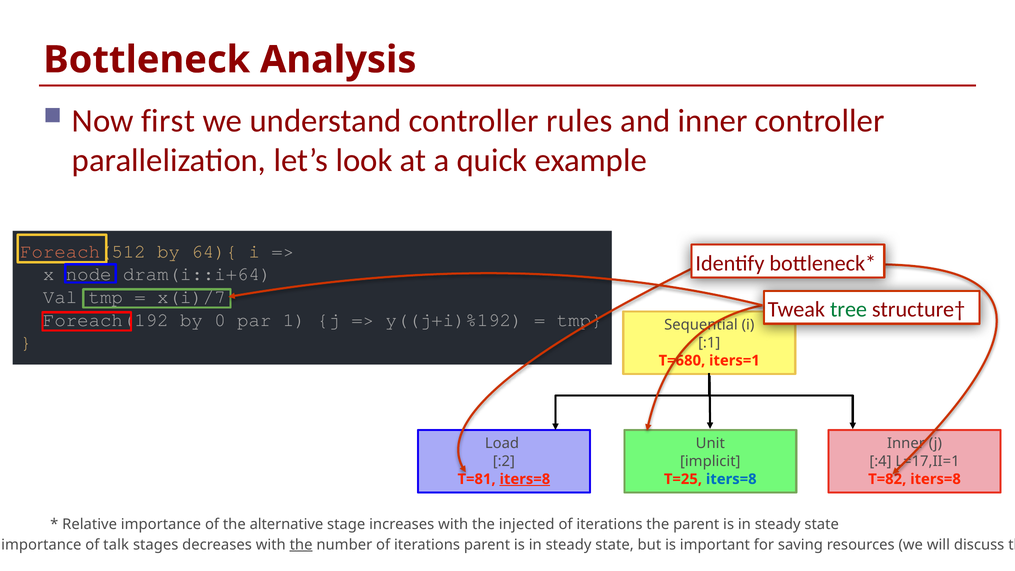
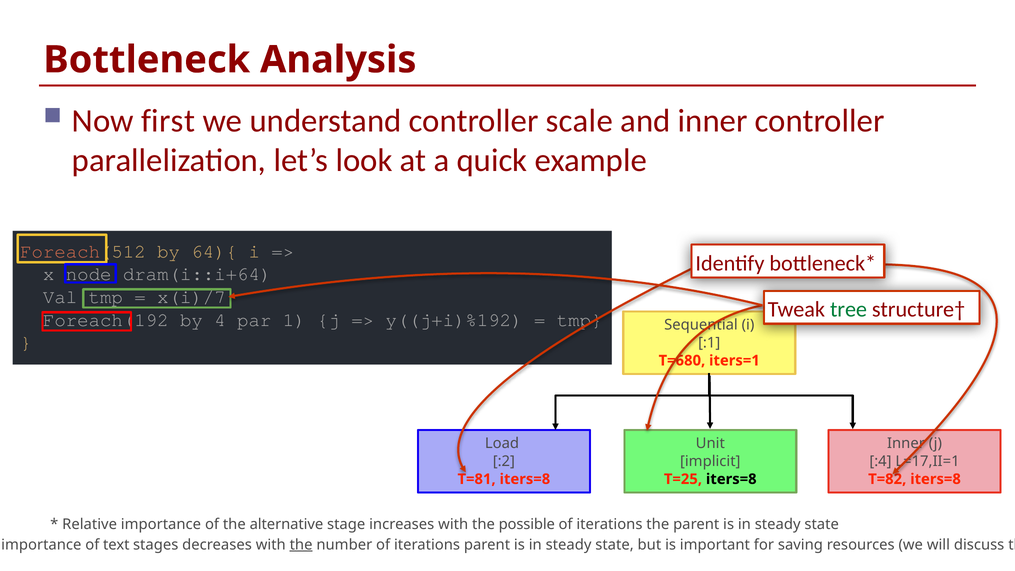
rules: rules -> scale
0: 0 -> 4
iters=8 at (525, 479) underline: present -> none
iters=8 at (731, 479) colour: blue -> black
injected: injected -> possible
talk: talk -> text
